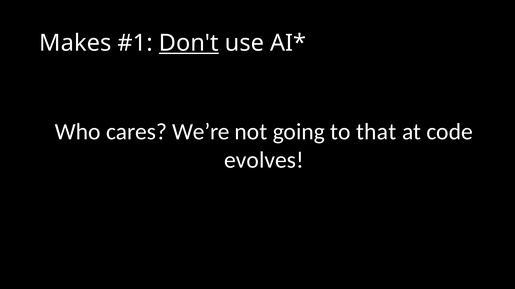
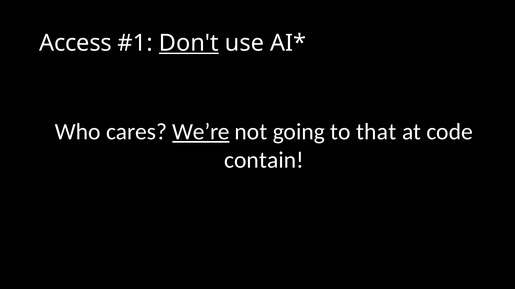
Makes: Makes -> Access
We’re underline: none -> present
evolves: evolves -> contain
